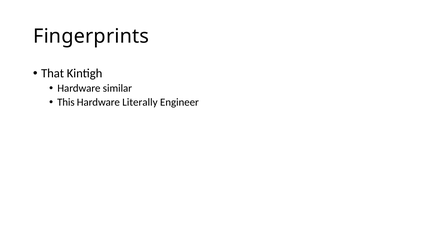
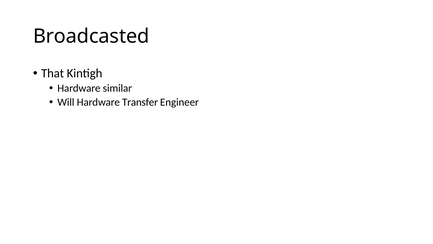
Fingerprints: Fingerprints -> Broadcasted
This: This -> Will
Literally: Literally -> Transfer
